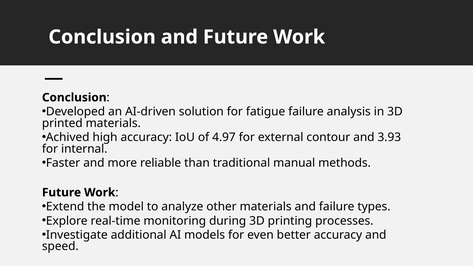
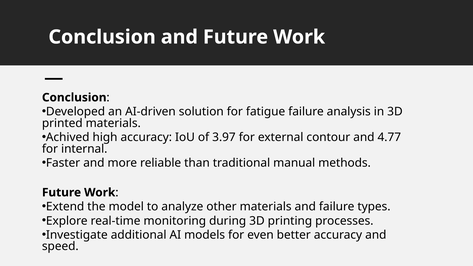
4.97: 4.97 -> 3.97
3.93: 3.93 -> 4.77
